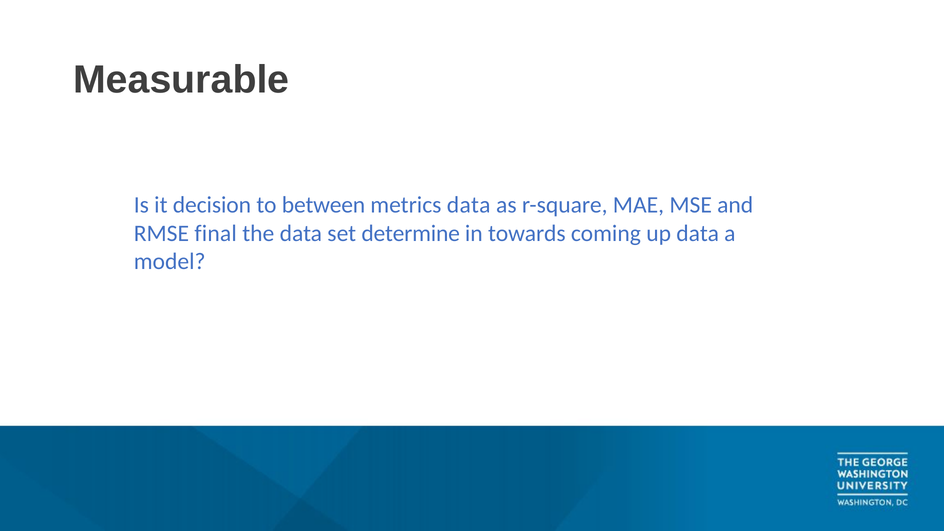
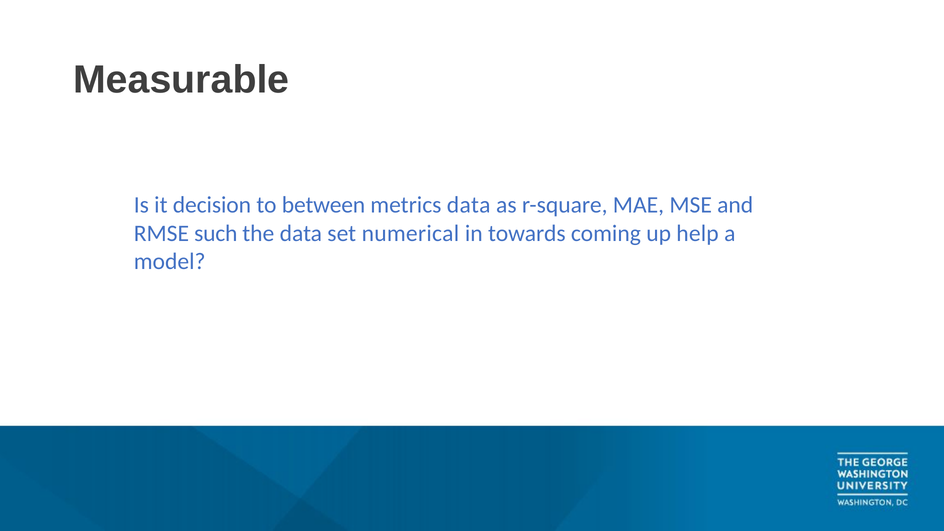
final: final -> such
determine: determine -> numerical
up data: data -> help
